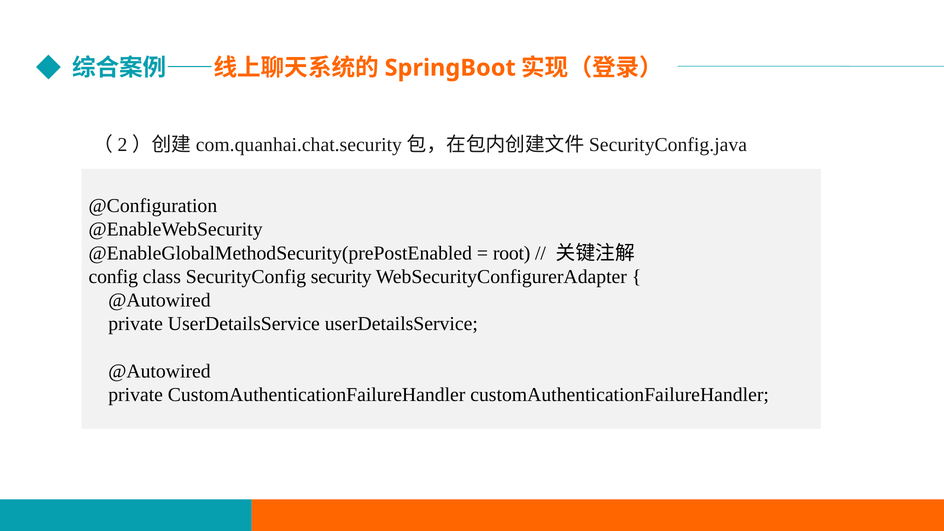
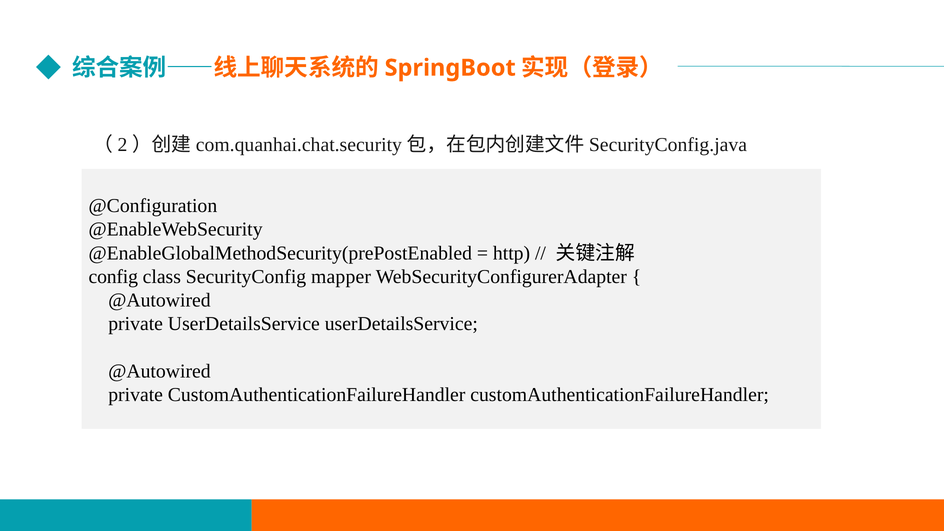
root: root -> http
security: security -> mapper
